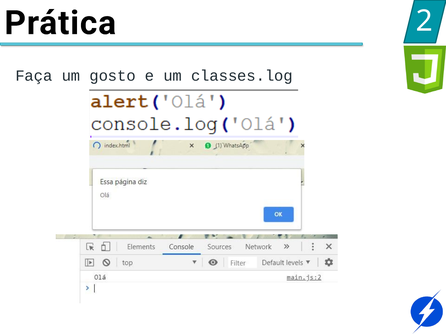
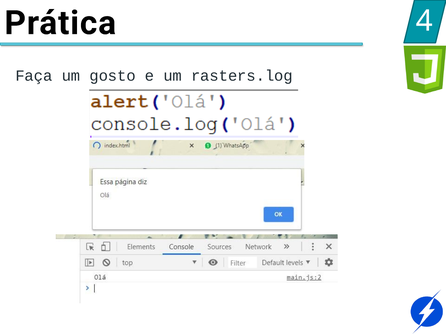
2: 2 -> 4
classes.log: classes.log -> rasters.log
